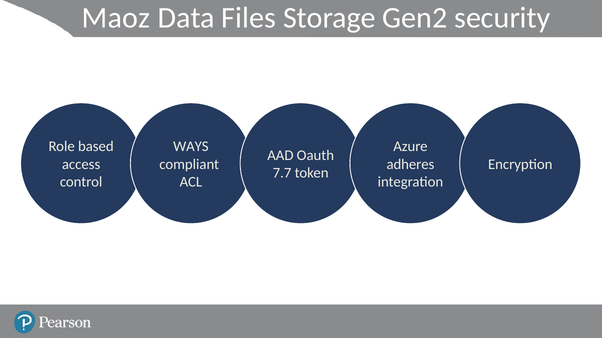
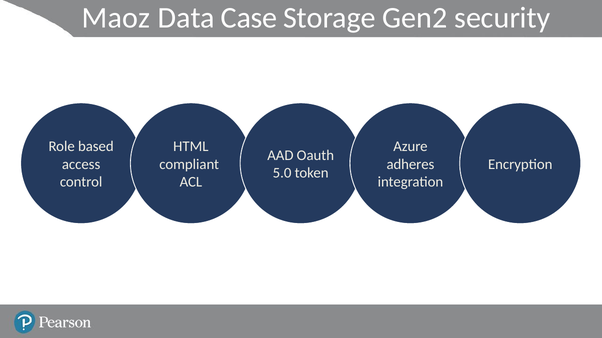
Files: Files -> Case
WAYS: WAYS -> HTML
7.7: 7.7 -> 5.0
